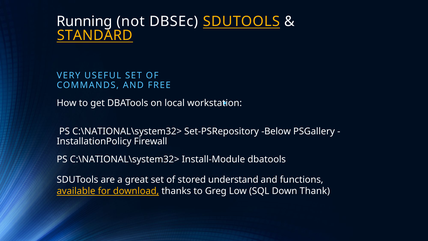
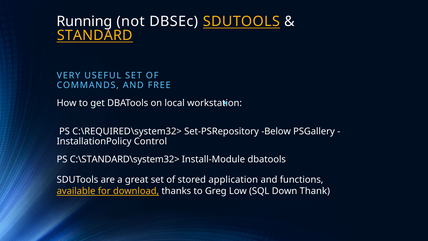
C:\NATIONAL\system32> at (127, 131): C:\NATIONAL\system32> -> C:\REQUIRED\system32>
Firewall: Firewall -> Control
C:\NATIONAL\system32> at (125, 159): C:\NATIONAL\system32> -> C:\STANDARD\system32>
understand: understand -> application
